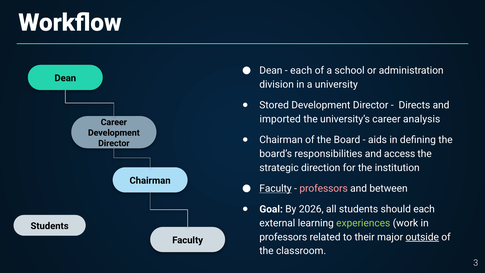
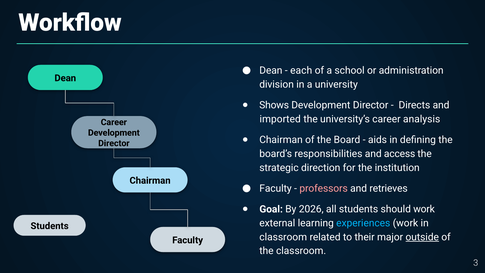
Stored: Stored -> Shows
Faculty at (276, 188) underline: present -> none
between: between -> retrieves
should each: each -> work
experiences colour: light green -> light blue
professors at (283, 237): professors -> classroom
